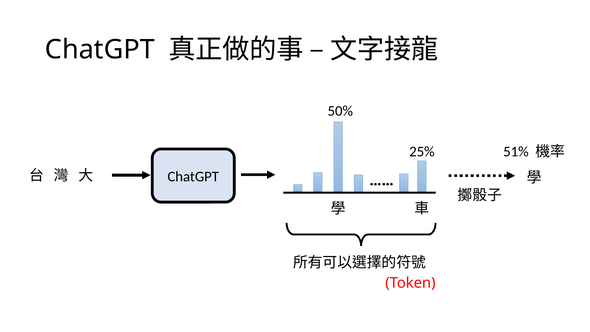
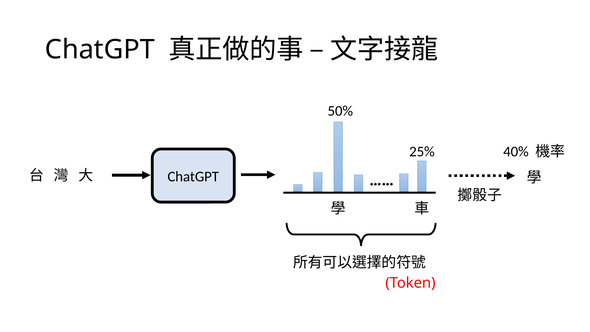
51%: 51% -> 40%
